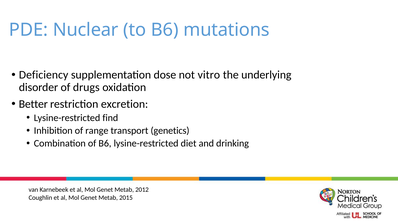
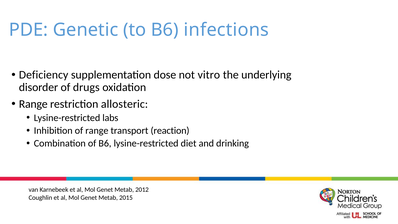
Nuclear: Nuclear -> Genetic
mutations: mutations -> infections
Better at (33, 104): Better -> Range
excretion: excretion -> allosteric
find: find -> labs
genetics: genetics -> reaction
